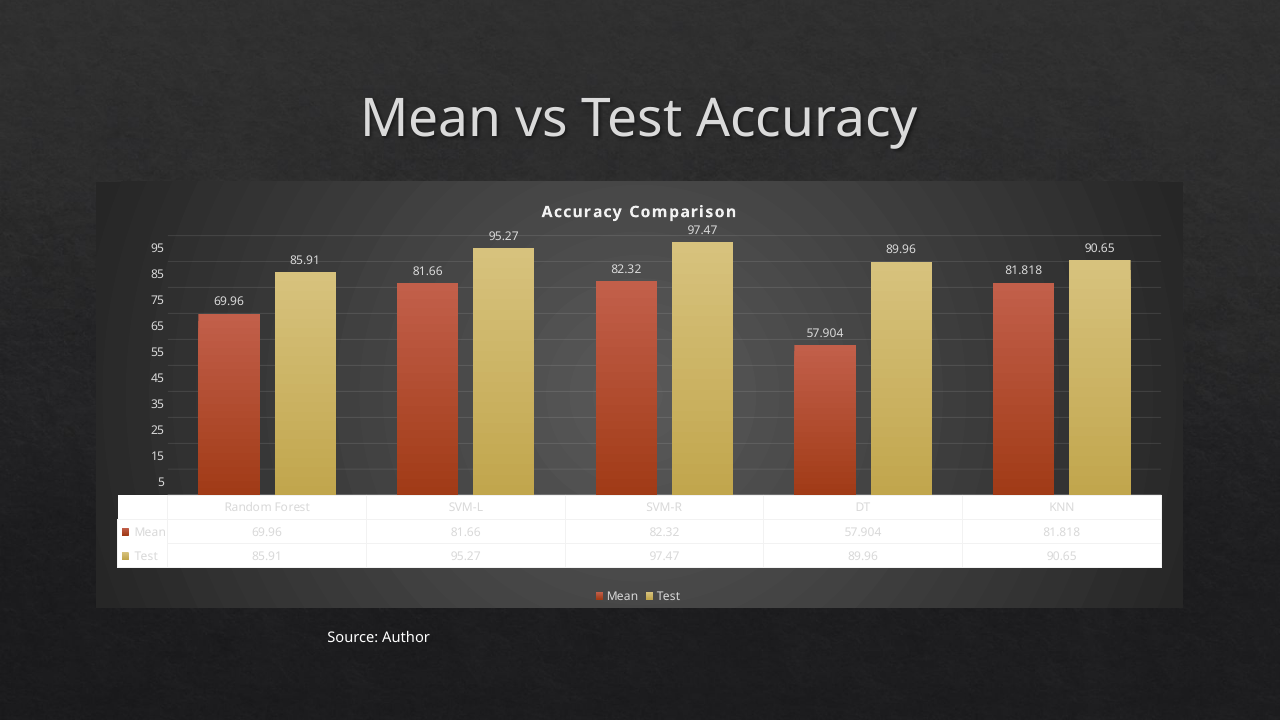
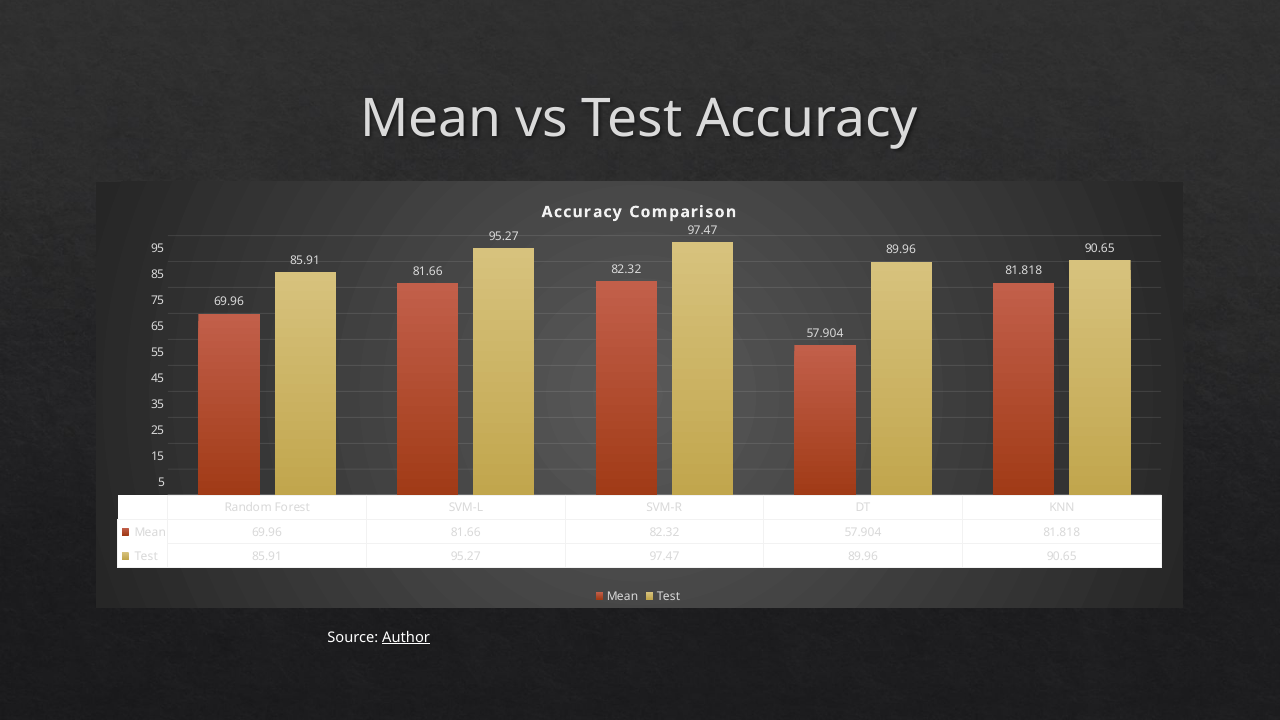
Author underline: none -> present
